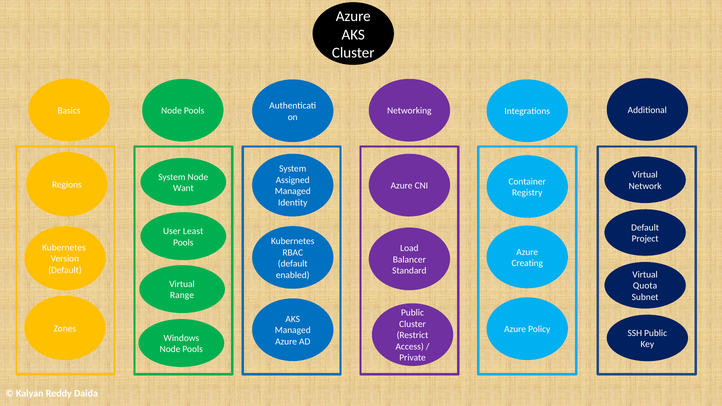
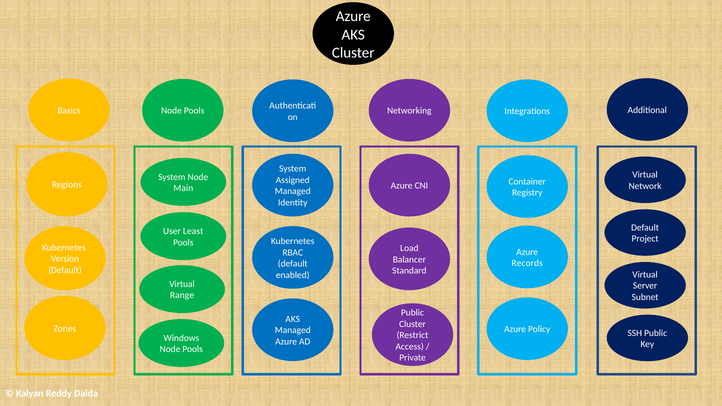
Want: Want -> Main
Creating: Creating -> Records
Quota: Quota -> Server
